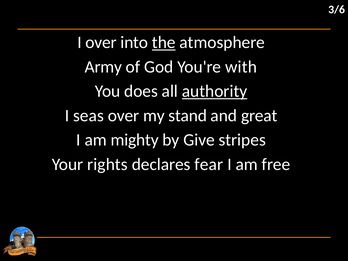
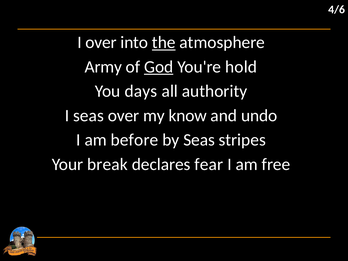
3/6: 3/6 -> 4/6
God underline: none -> present
with: with -> hold
does: does -> days
authority underline: present -> none
stand: stand -> know
great: great -> undo
mighty: mighty -> before
by Give: Give -> Seas
rights: rights -> break
